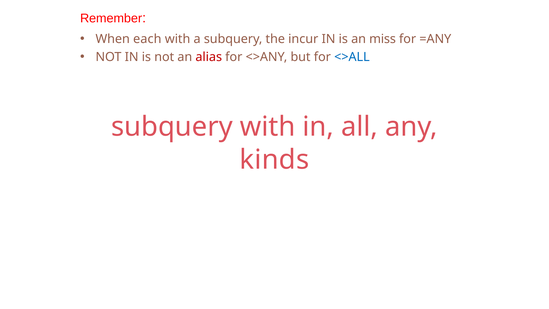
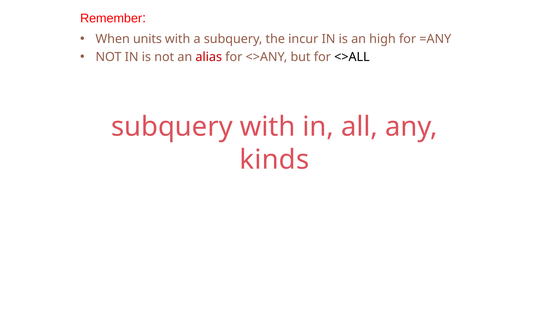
each: each -> units
miss: miss -> high
<>ALL colour: blue -> black
